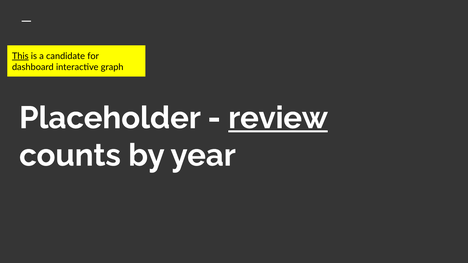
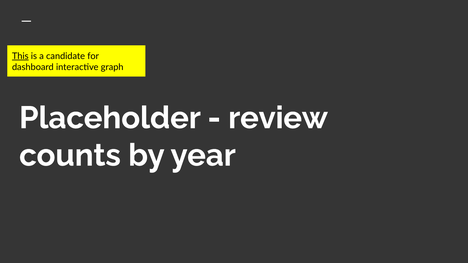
review underline: present -> none
